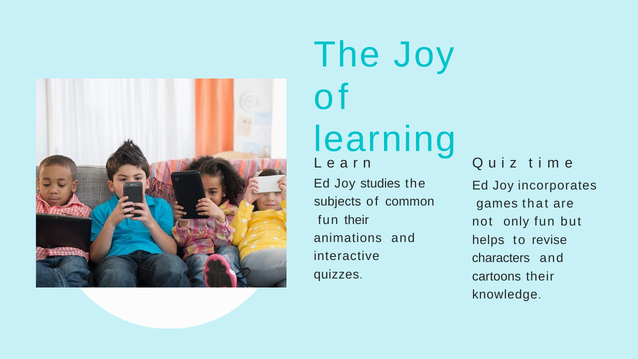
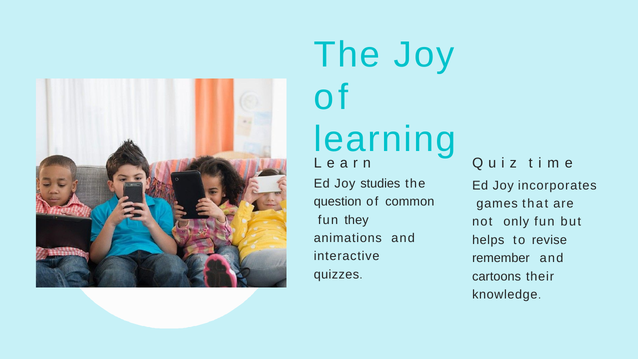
subjects: subjects -> question
fun their: their -> they
characters: characters -> remember
